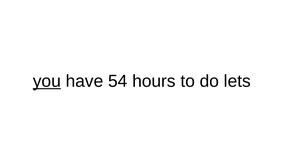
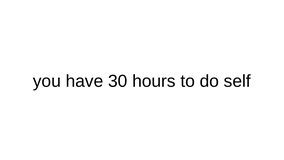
you underline: present -> none
54: 54 -> 30
lets: lets -> self
